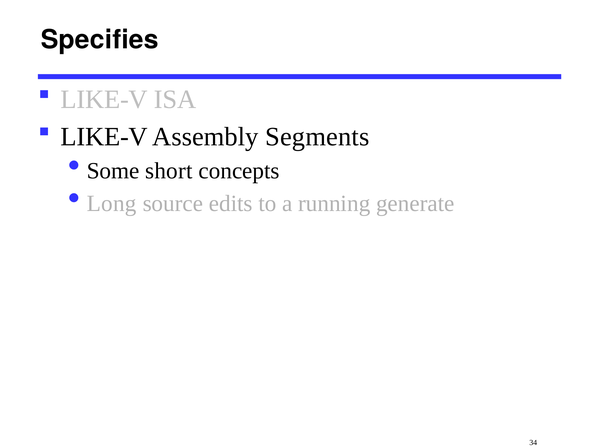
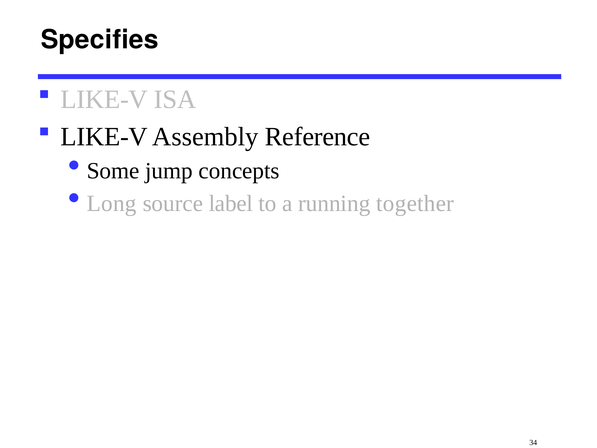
Segments: Segments -> Reference
short: short -> jump
edits: edits -> label
generate: generate -> together
